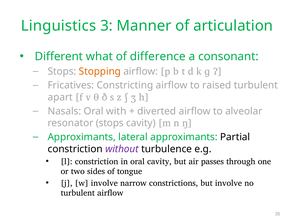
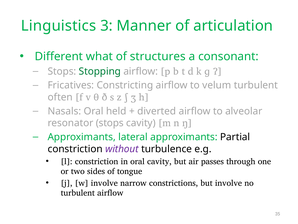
difference: difference -> structures
Stopping colour: orange -> green
raised: raised -> velum
apart: apart -> often
with: with -> held
